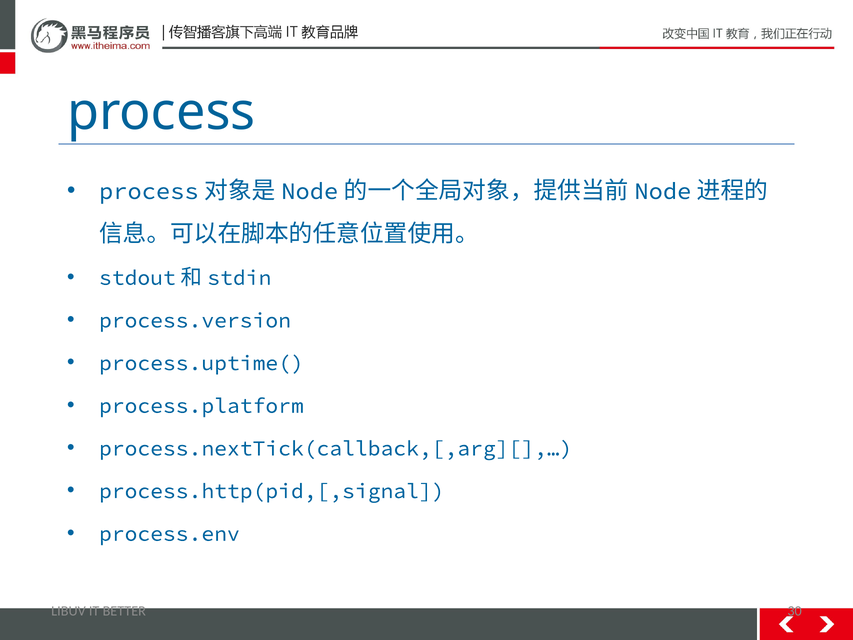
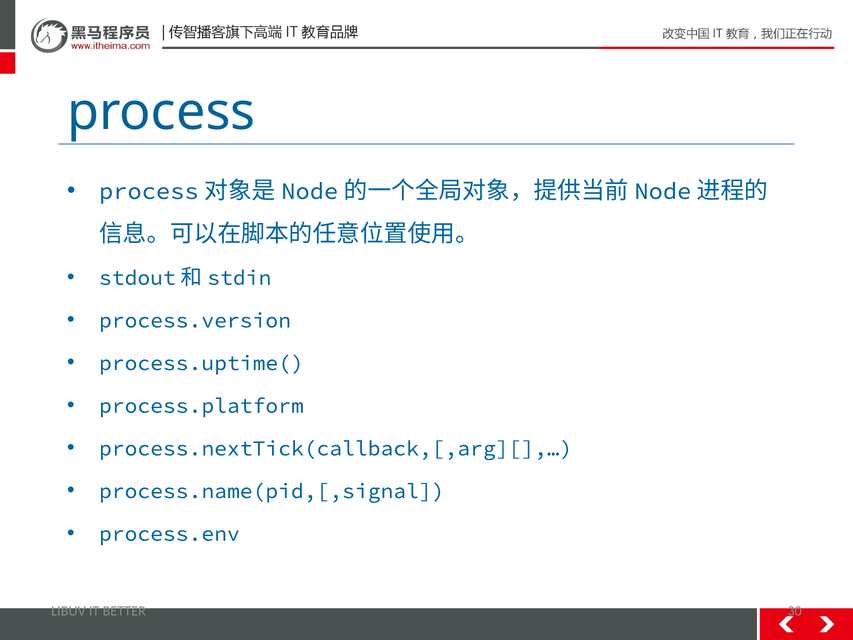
process.http(pid,[,signal: process.http(pid,[,signal -> process.name(pid,[,signal
